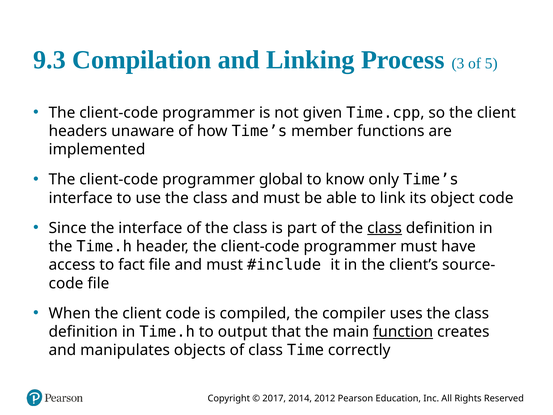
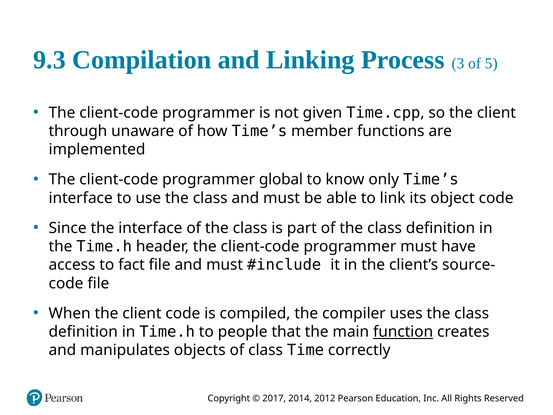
headers: headers -> through
class at (385, 228) underline: present -> none
output: output -> people
